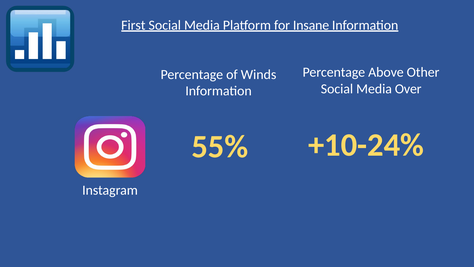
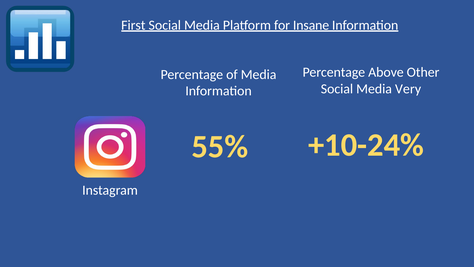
of Winds: Winds -> Media
Over: Over -> Very
